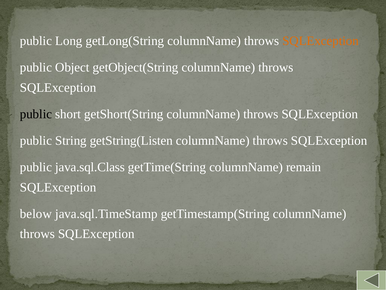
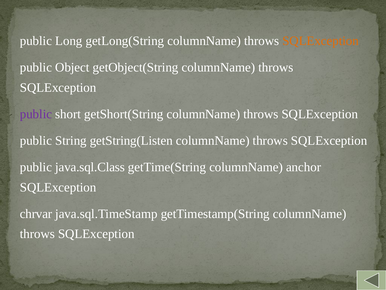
public at (36, 114) colour: black -> purple
remain: remain -> anchor
below: below -> chrvar
